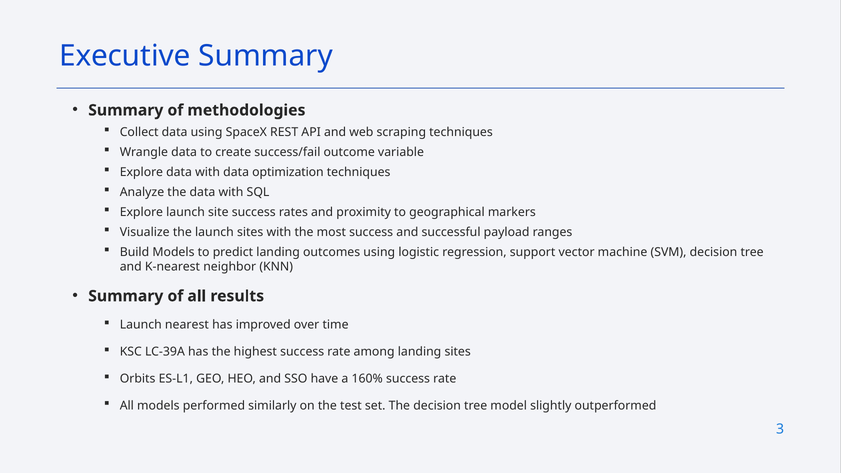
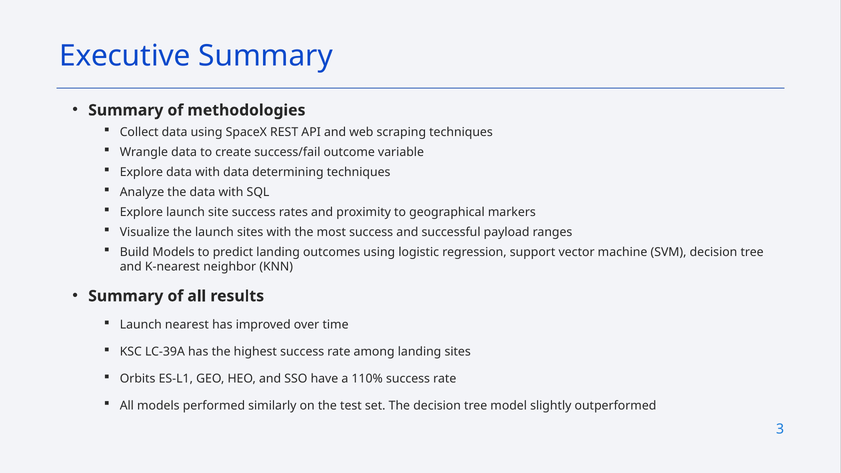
optimization: optimization -> determining
160%: 160% -> 110%
